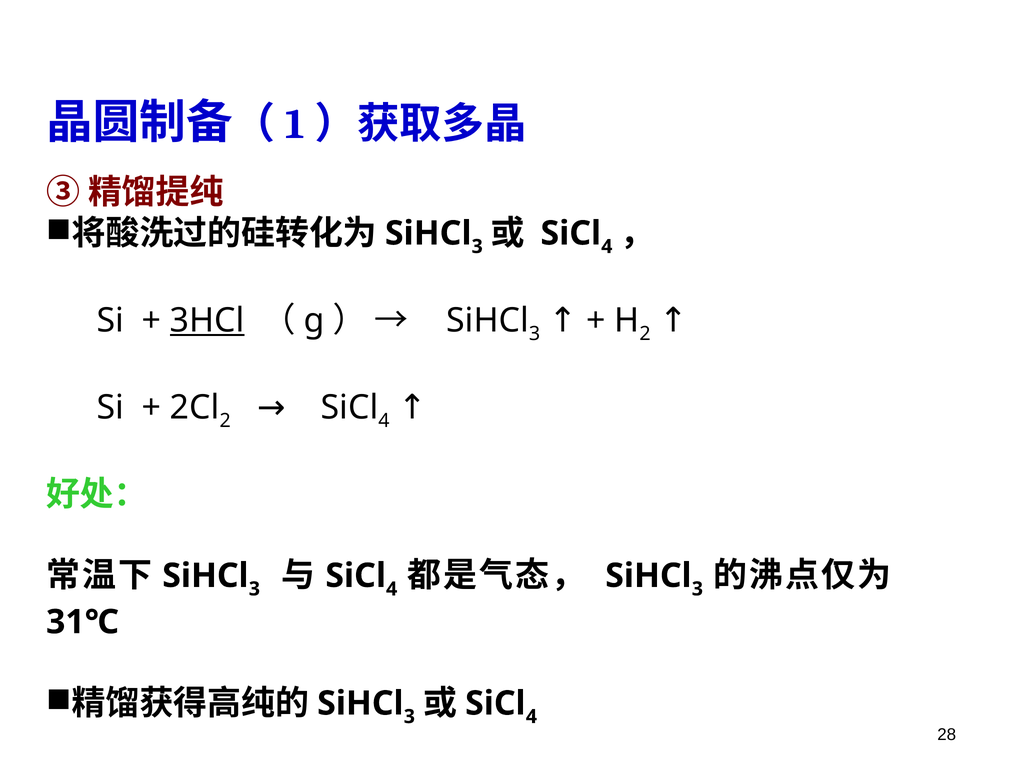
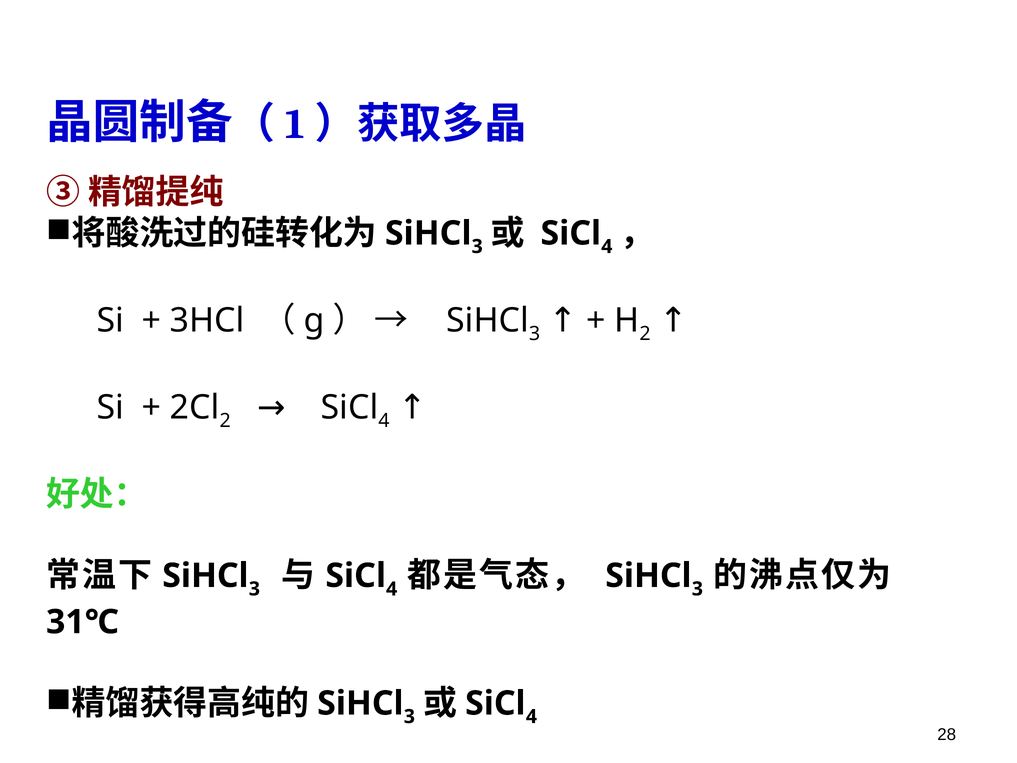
3HCl underline: present -> none
